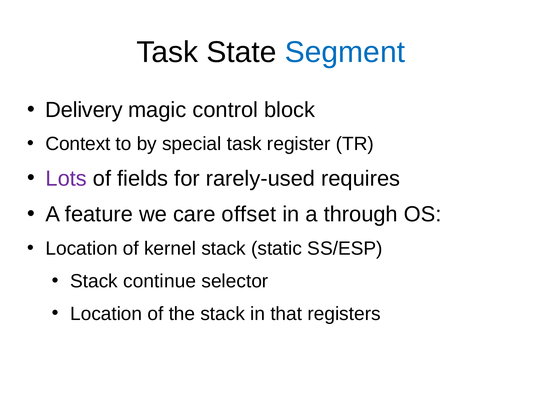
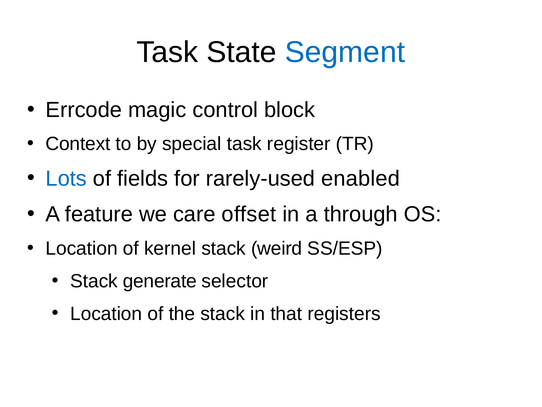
Delivery: Delivery -> Errcode
Lots colour: purple -> blue
requires: requires -> enabled
static: static -> weird
continue: continue -> generate
